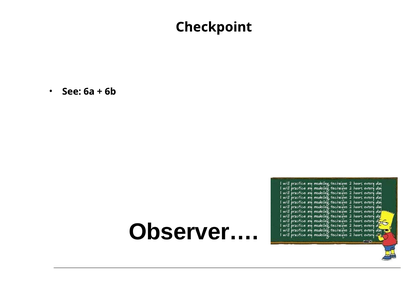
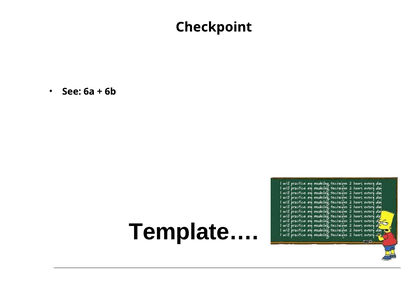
Observer…: Observer… -> Template…
